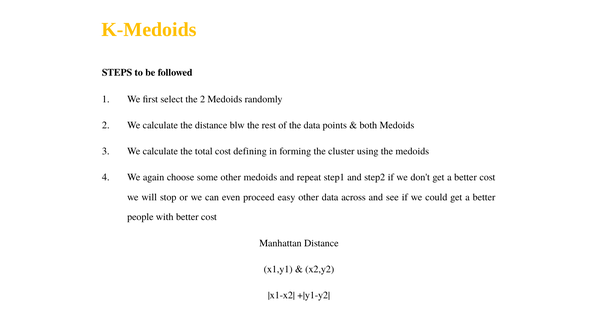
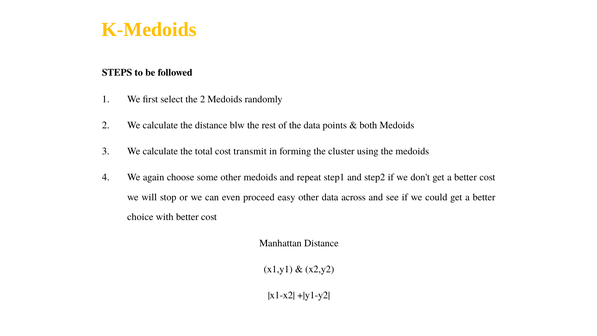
defining: defining -> transmit
people: people -> choice
